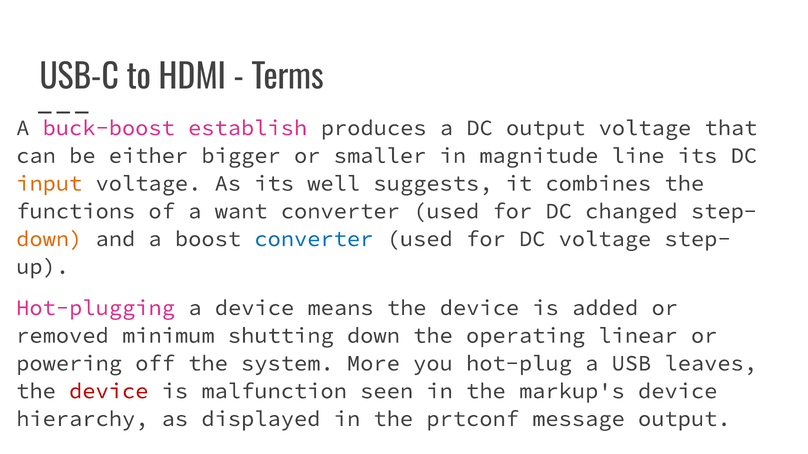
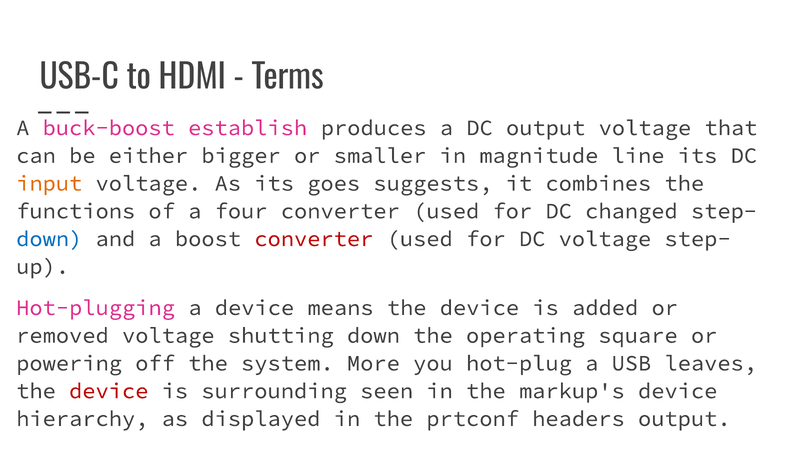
well: well -> goes
want: want -> four
down at (49, 239) colour: orange -> blue
converter at (314, 239) colour: blue -> red
removed minimum: minimum -> voltage
linear: linear -> square
malfunction: malfunction -> surrounding
message: message -> headers
